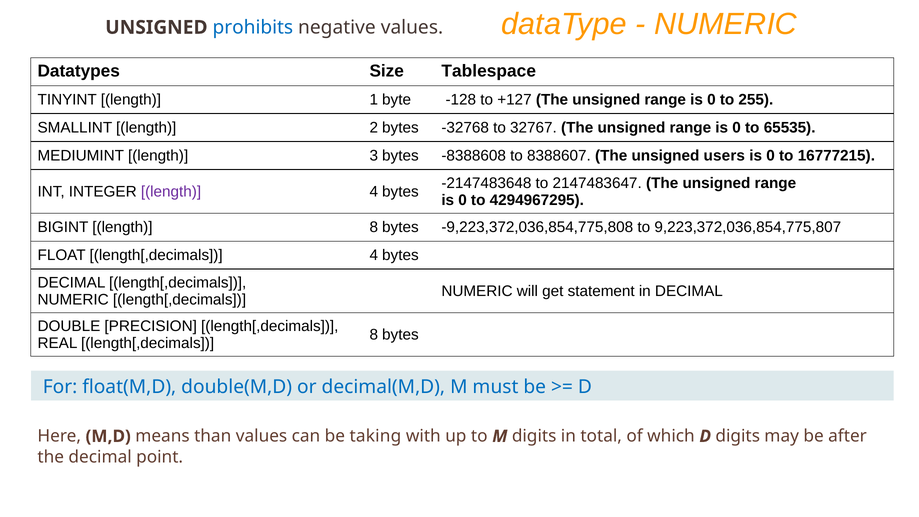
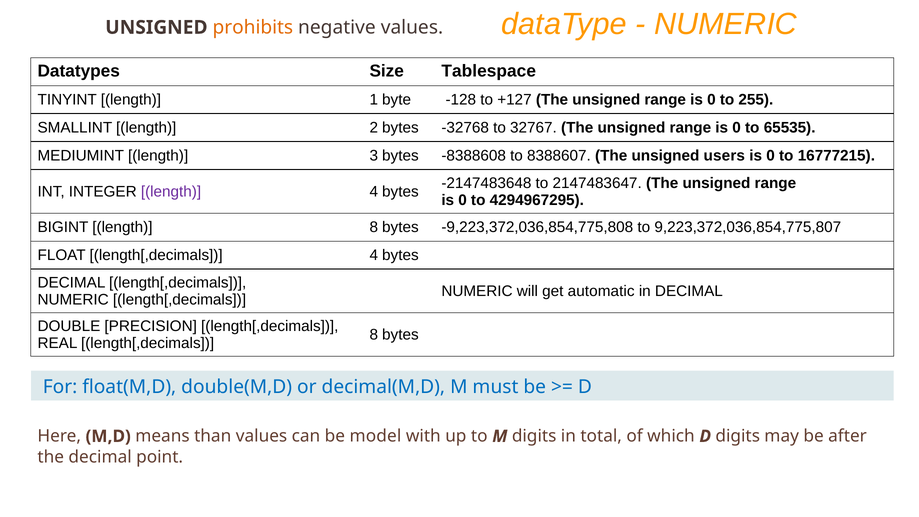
prohibits colour: blue -> orange
statement: statement -> automatic
taking: taking -> model
